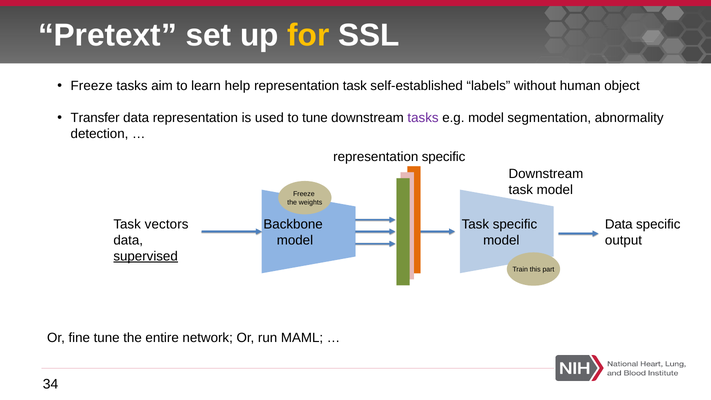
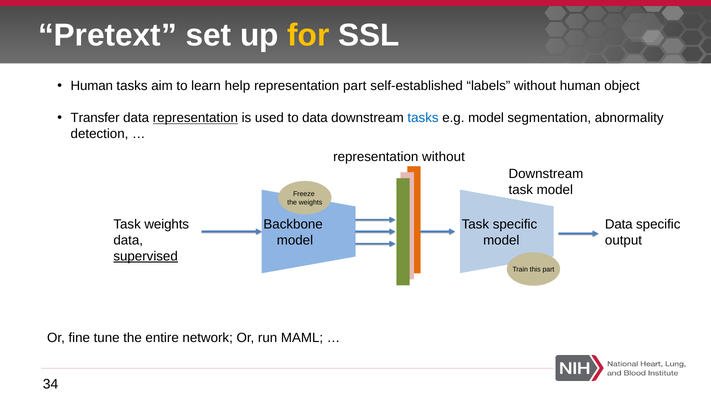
Freeze at (92, 86): Freeze -> Human
representation task: task -> part
representation at (195, 118) underline: none -> present
to tune: tune -> data
tasks at (423, 118) colour: purple -> blue
representation specific: specific -> without
Task vectors: vectors -> weights
